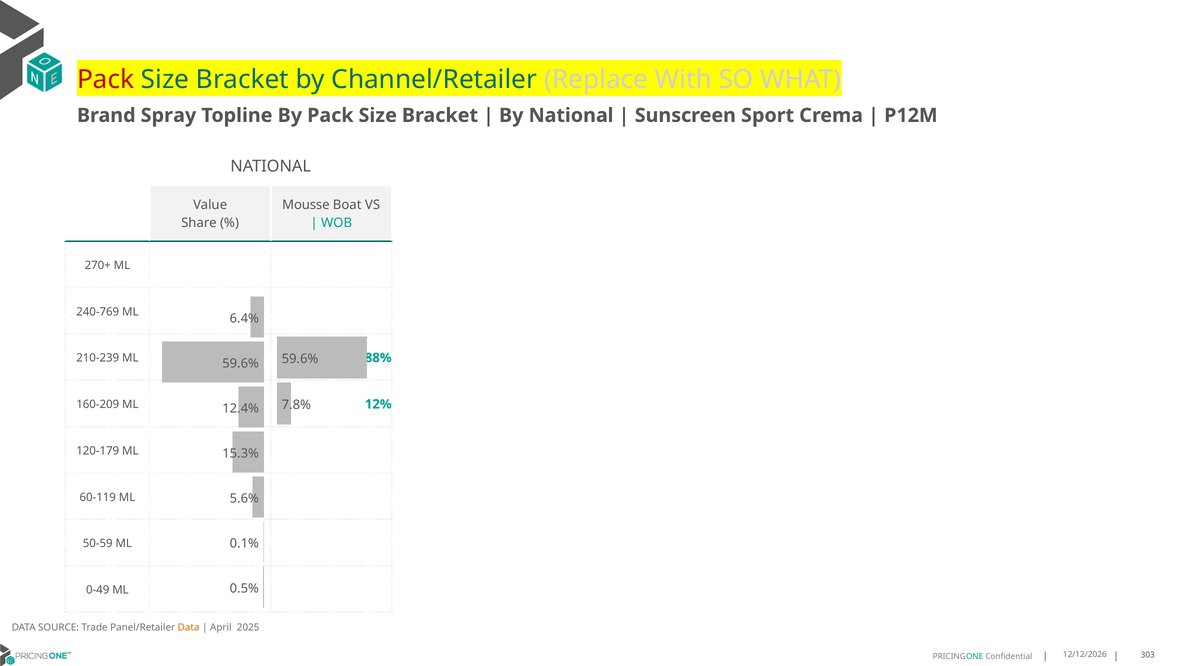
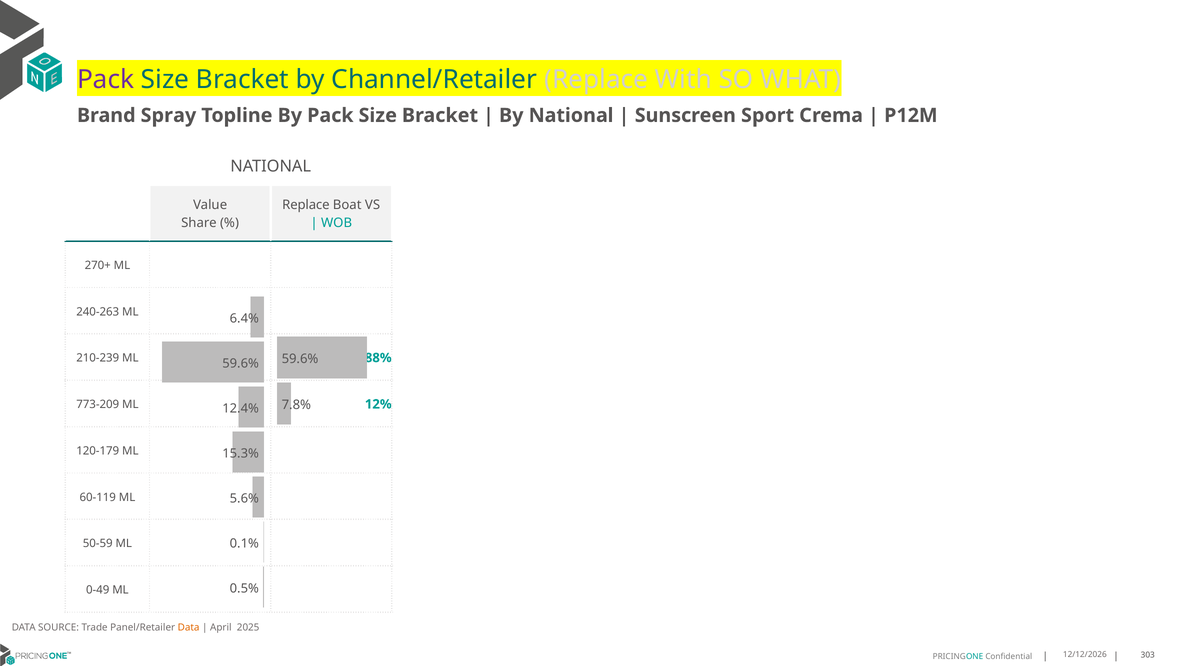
Pack at (106, 80) colour: red -> purple
Mousse at (306, 205): Mousse -> Replace
240-769: 240-769 -> 240-263
160-209: 160-209 -> 773-209
